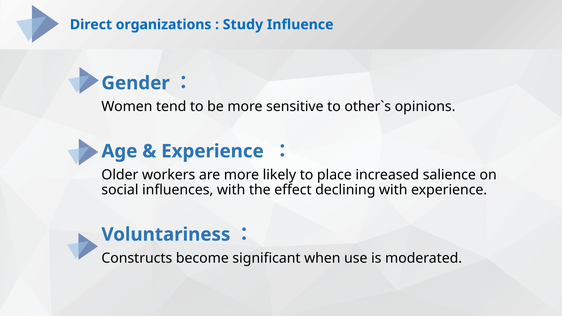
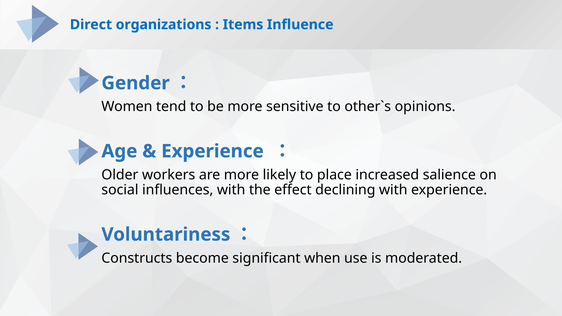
Study: Study -> Items
